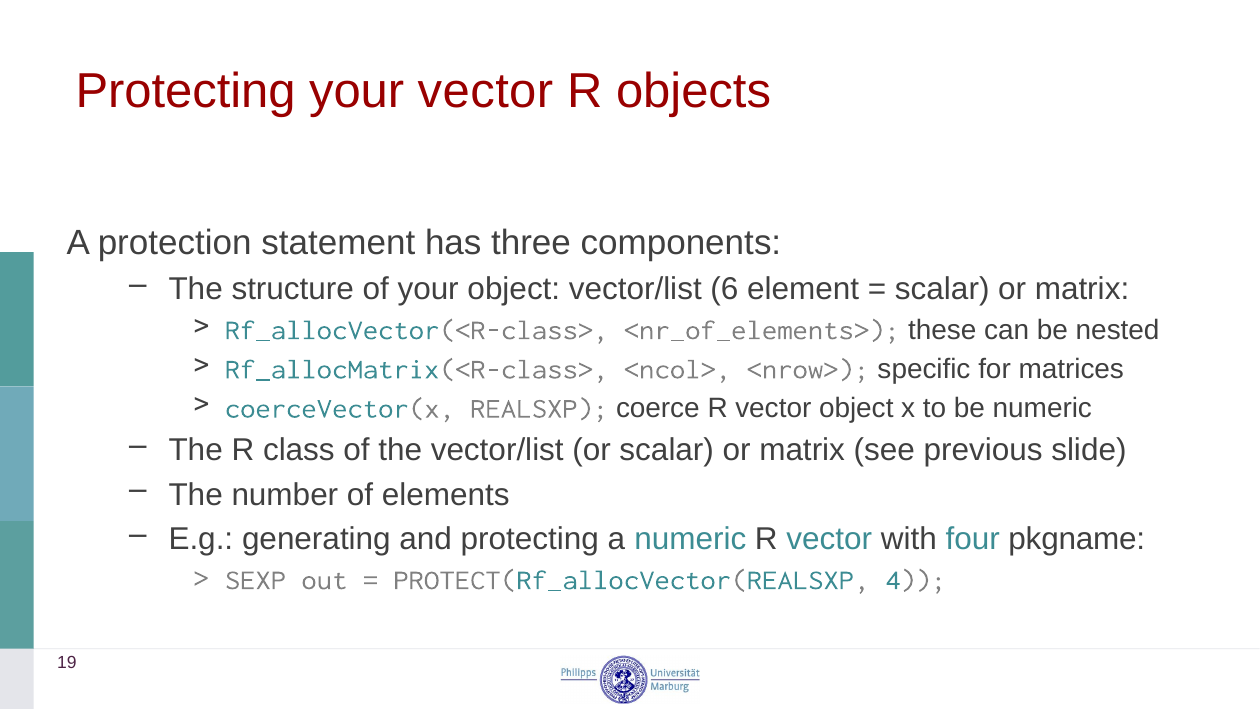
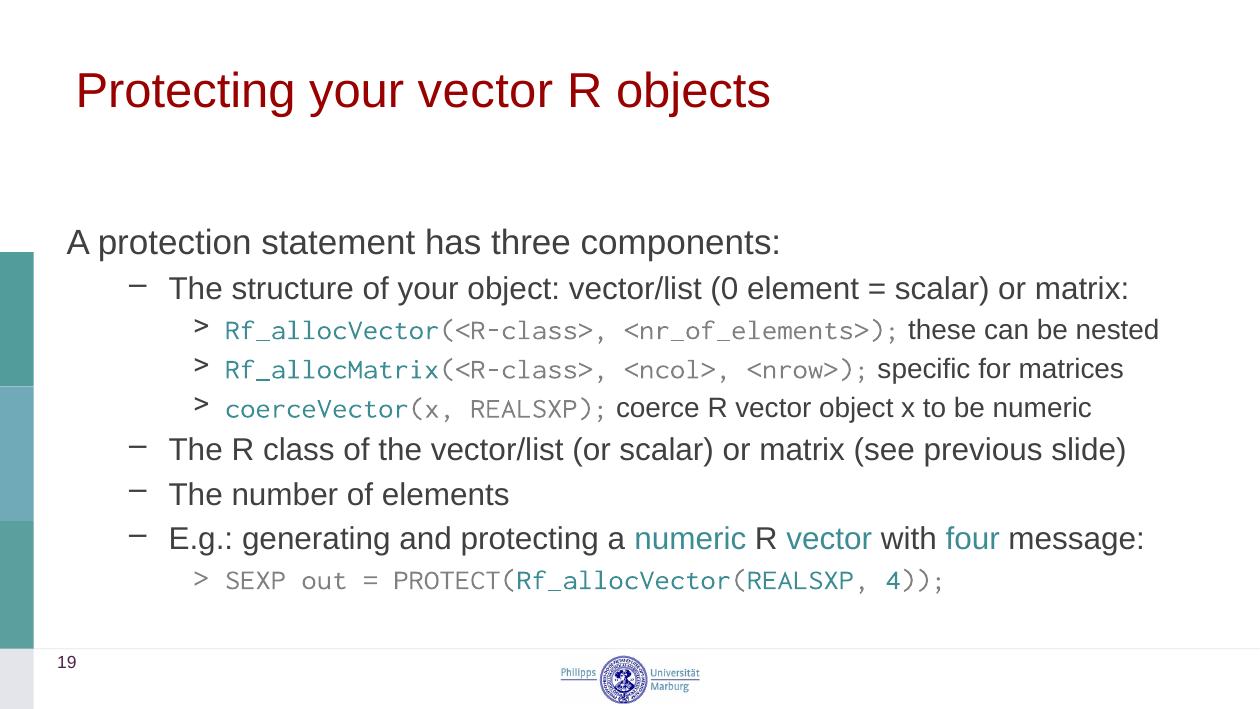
6: 6 -> 0
pkgname: pkgname -> message
